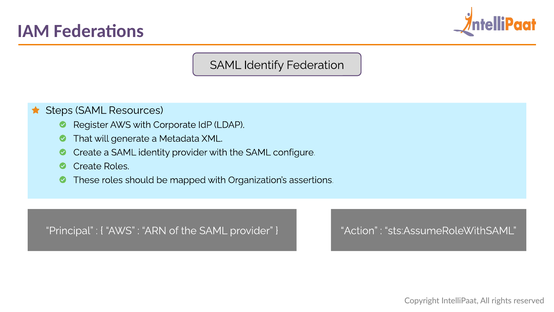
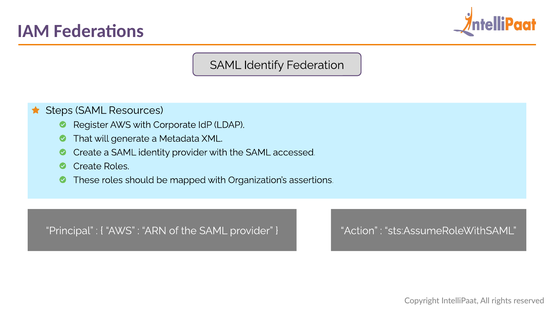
configure: configure -> accessed
